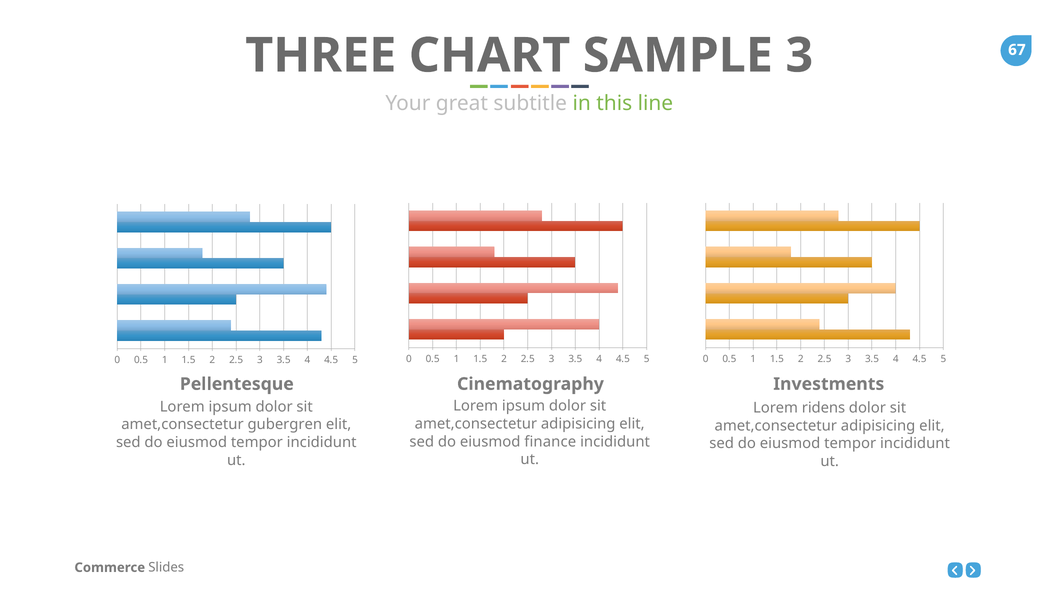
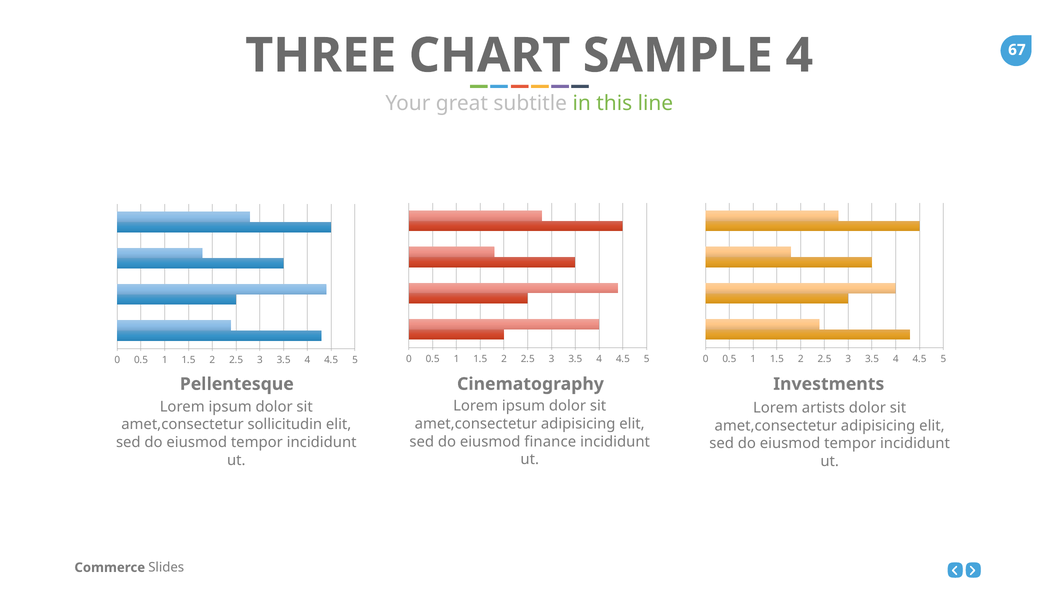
SAMPLE 3: 3 -> 4
ridens: ridens -> artists
gubergren: gubergren -> sollicitudin
